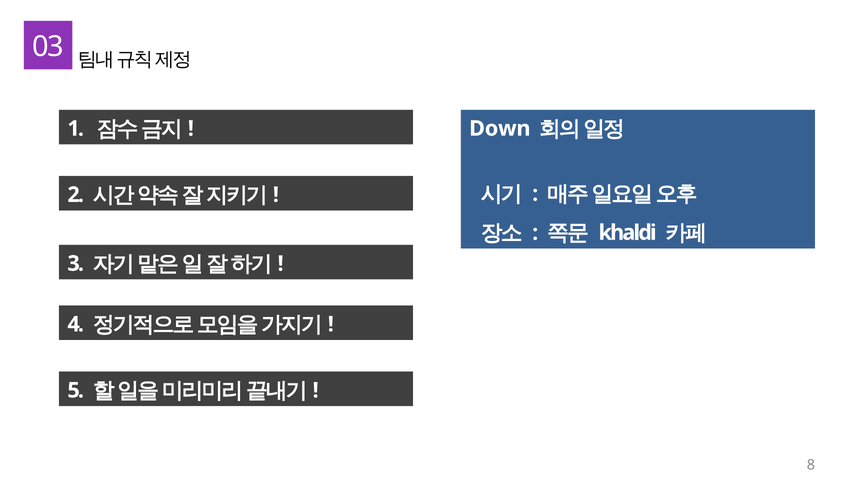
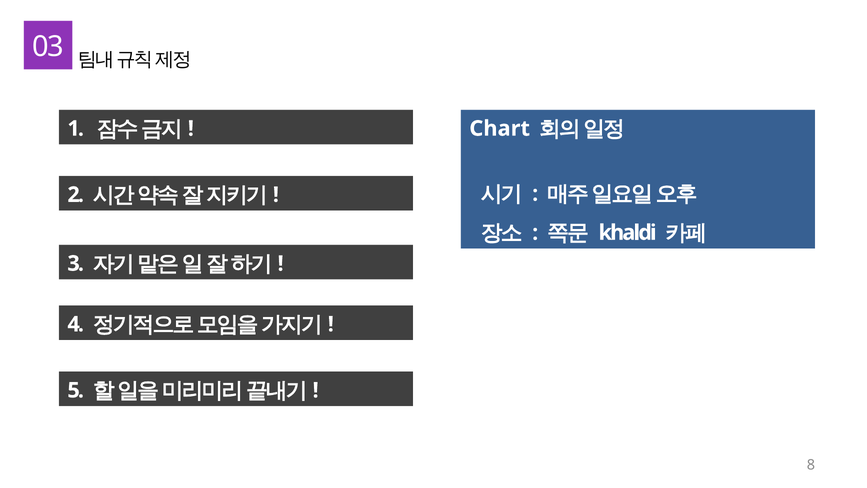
Down: Down -> Chart
